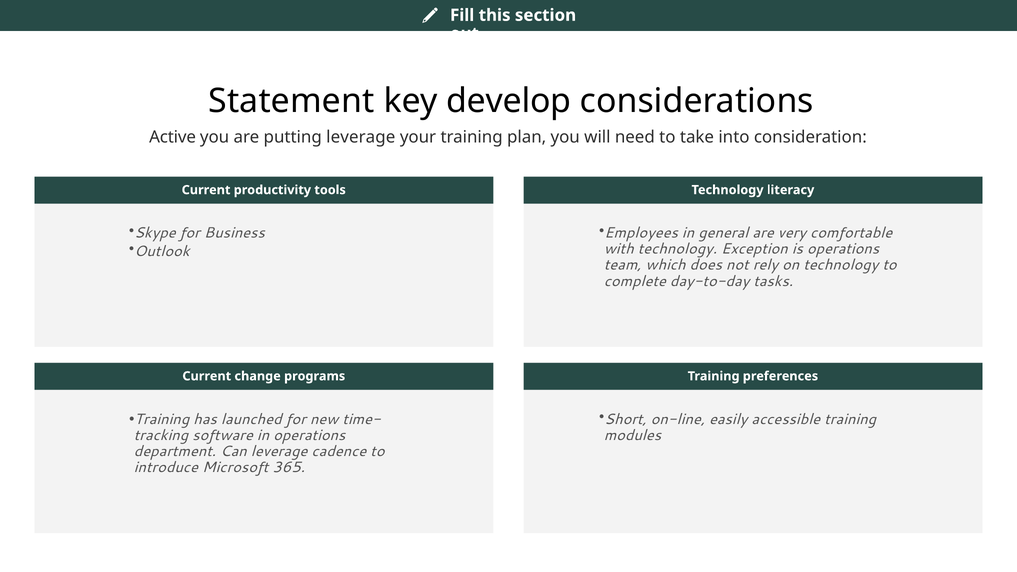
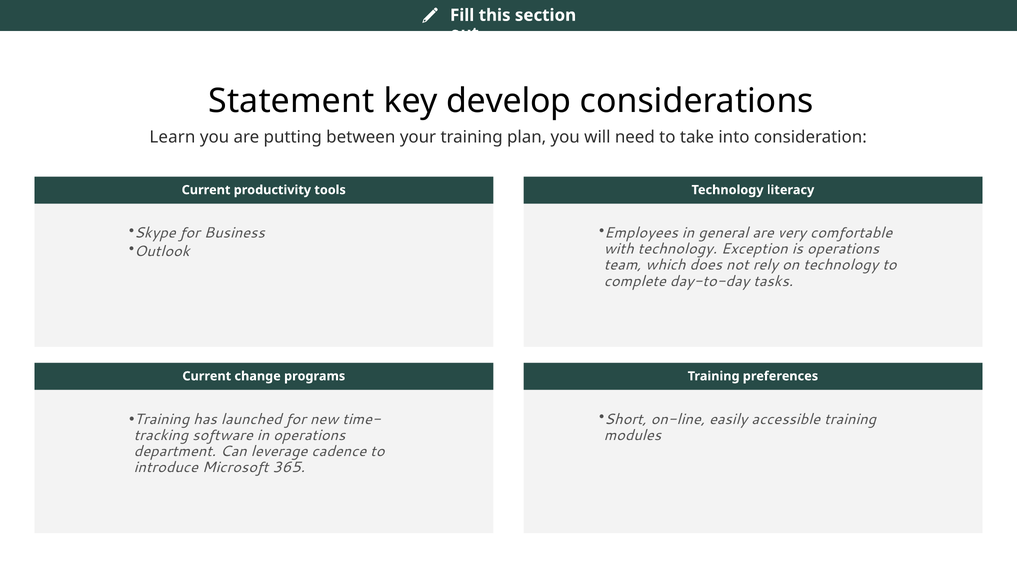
Active: Active -> Learn
putting leverage: leverage -> between
